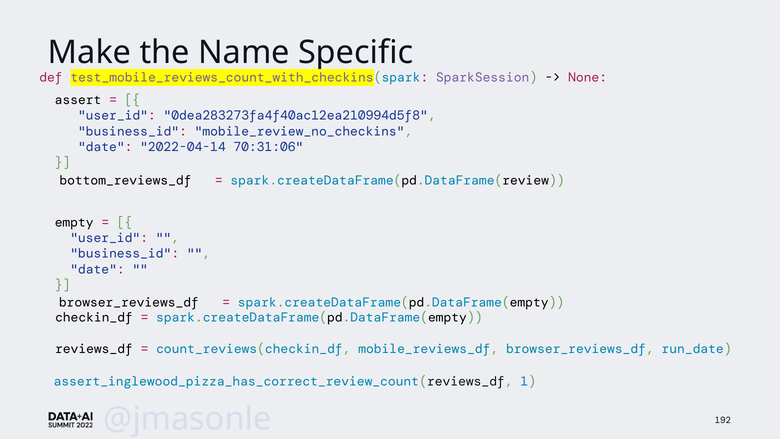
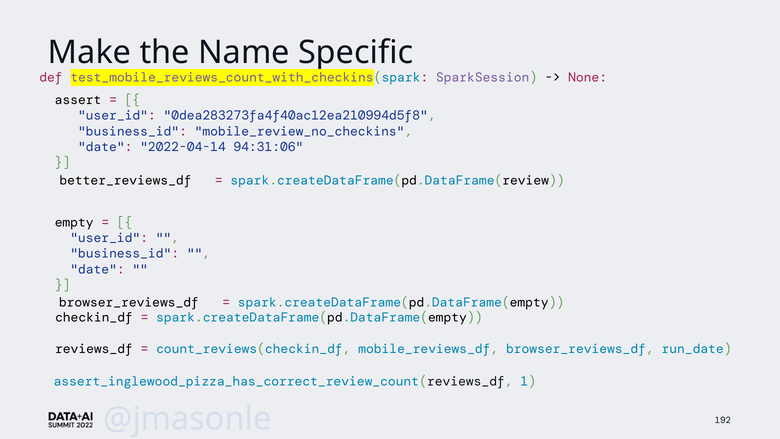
70:31:06: 70:31:06 -> 94:31:06
bottom_reviews_df: bottom_reviews_df -> better_reviews_df
